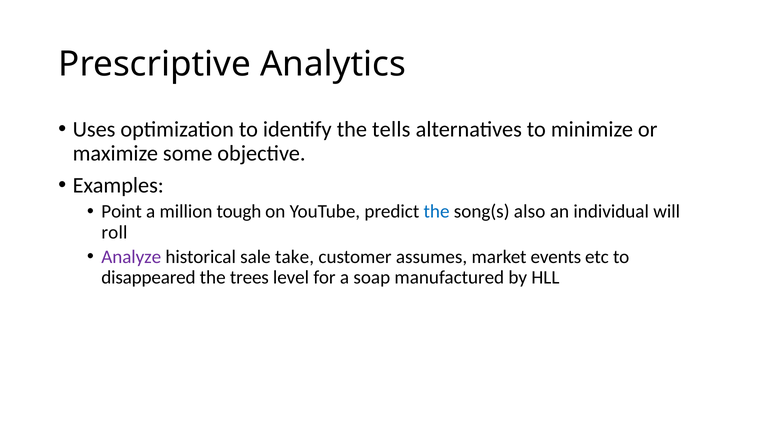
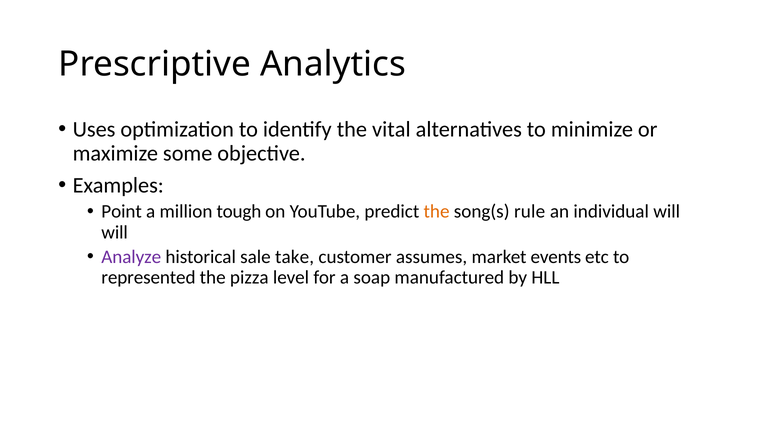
tells: tells -> vital
the at (437, 212) colour: blue -> orange
also: also -> rule
roll at (114, 232): roll -> will
disappeared: disappeared -> represented
trees: trees -> pizza
